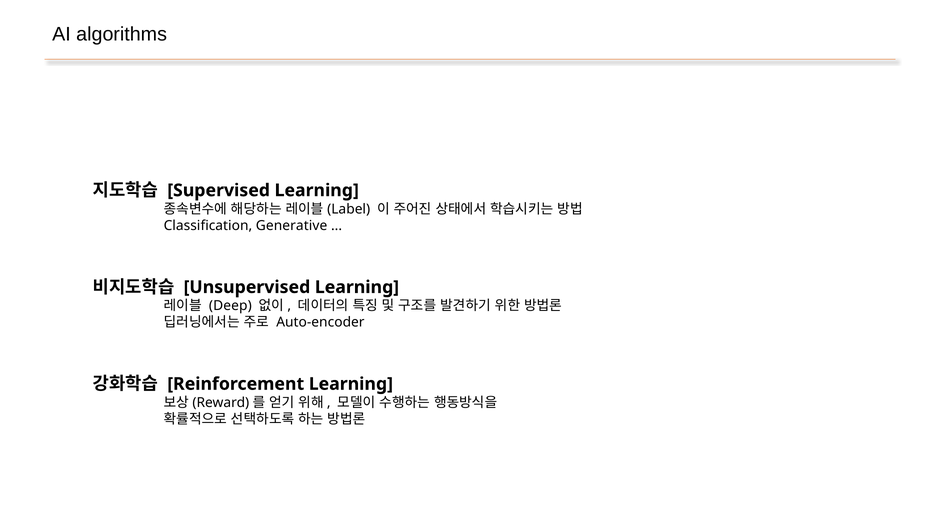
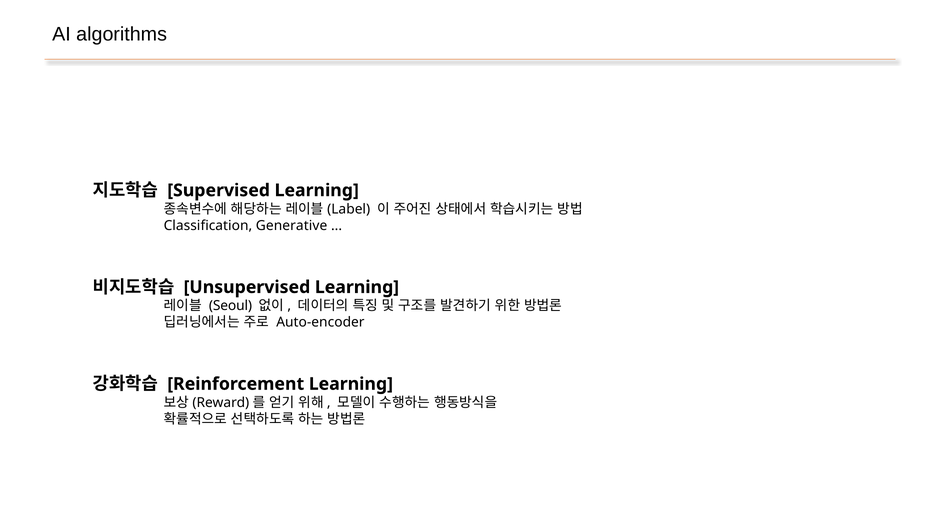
Deep: Deep -> Seoul
